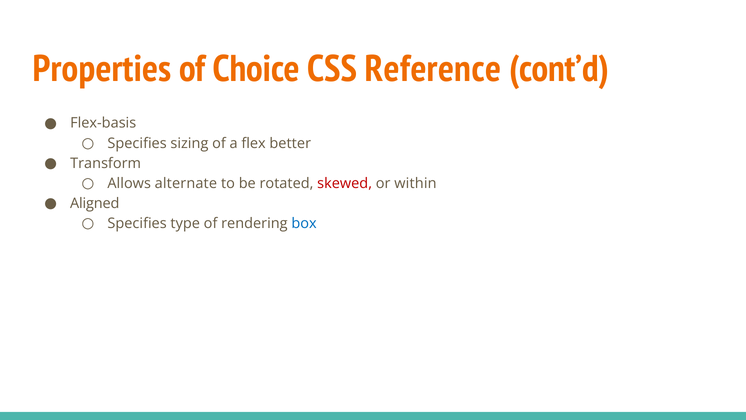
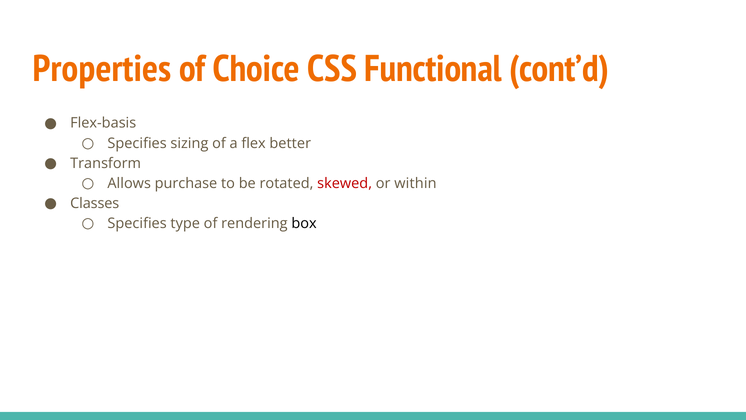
Reference: Reference -> Functional
alternate: alternate -> purchase
Aligned: Aligned -> Classes
box colour: blue -> black
